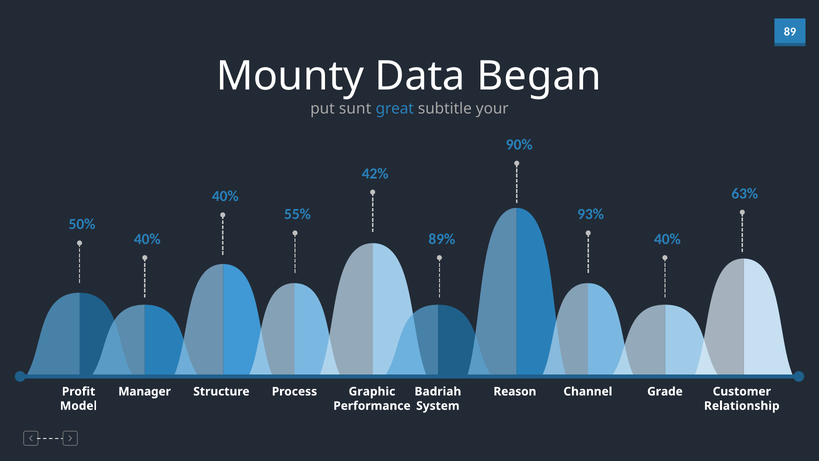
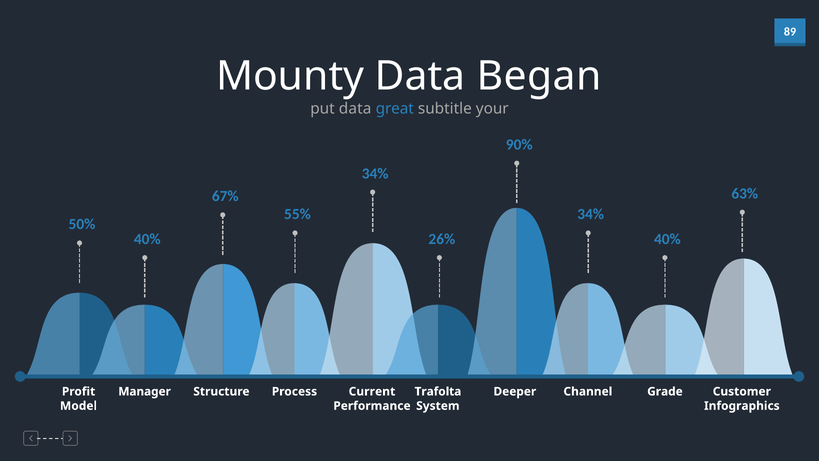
put sunt: sunt -> data
42% at (375, 173): 42% -> 34%
40% at (225, 196): 40% -> 67%
93% at (591, 214): 93% -> 34%
89%: 89% -> 26%
Badriah: Badriah -> Trafolta
Graphic: Graphic -> Current
Reason: Reason -> Deeper
Relationship: Relationship -> Infographics
